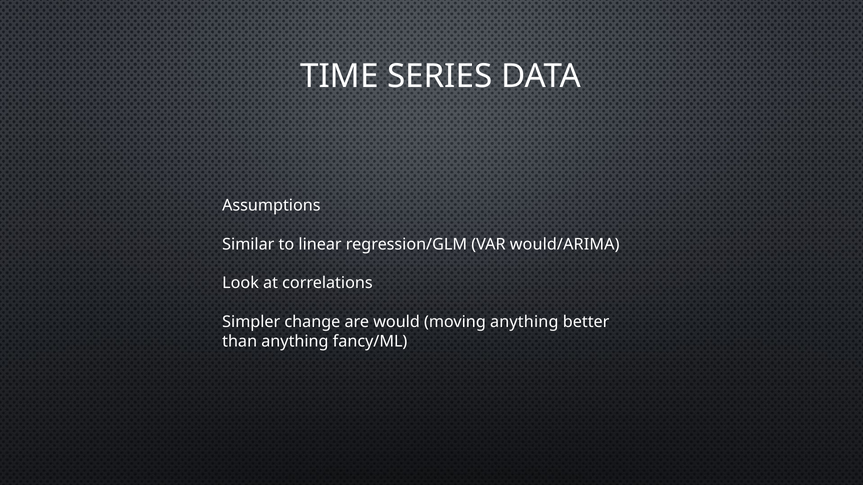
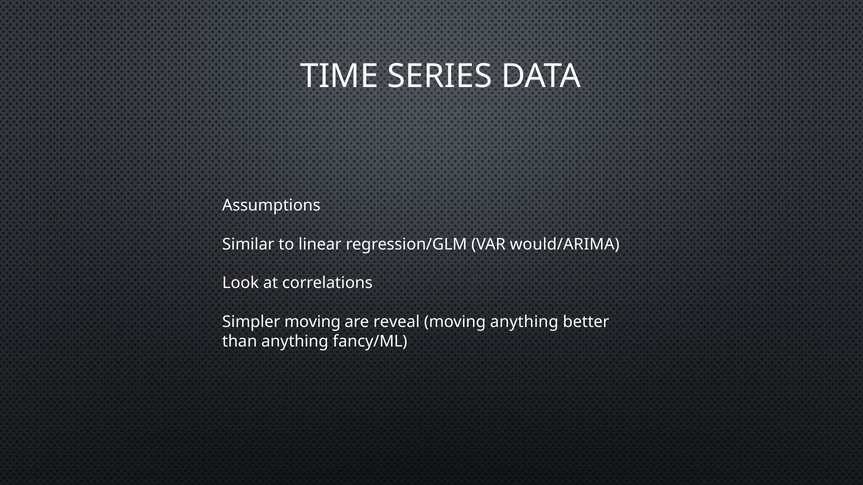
Simpler change: change -> moving
would: would -> reveal
